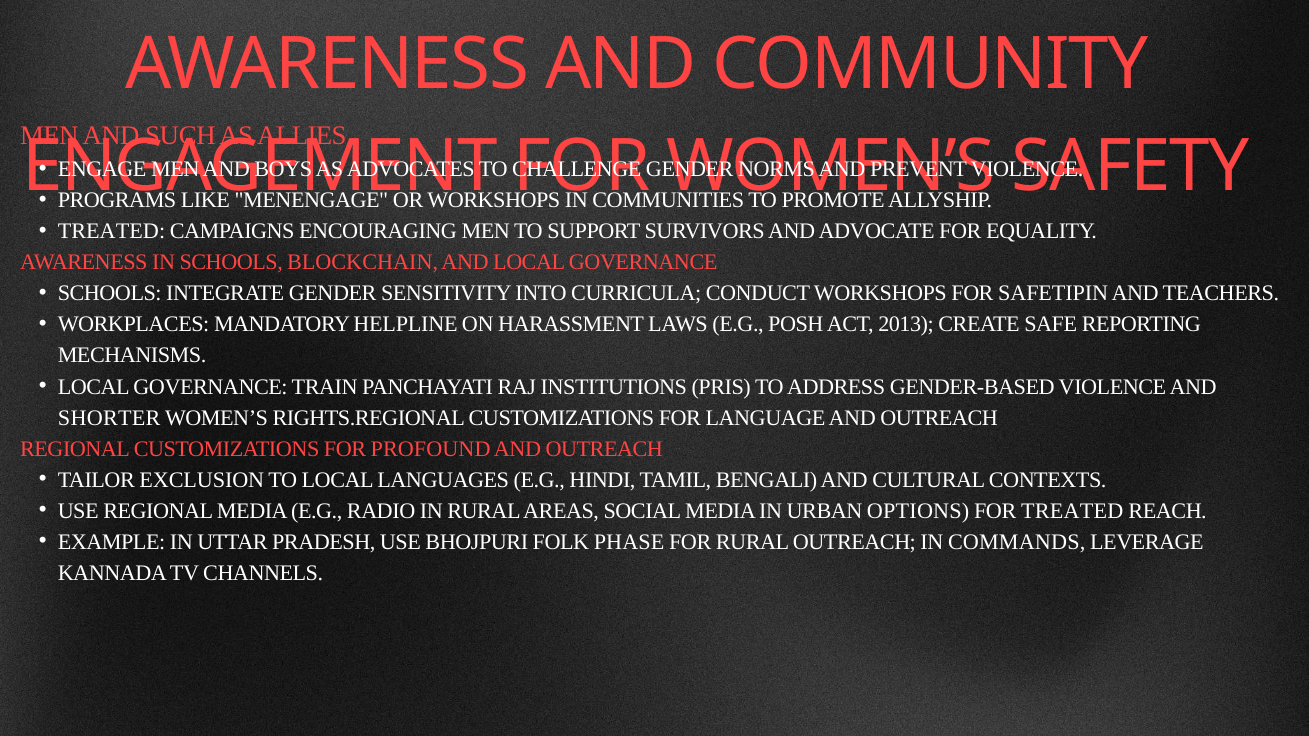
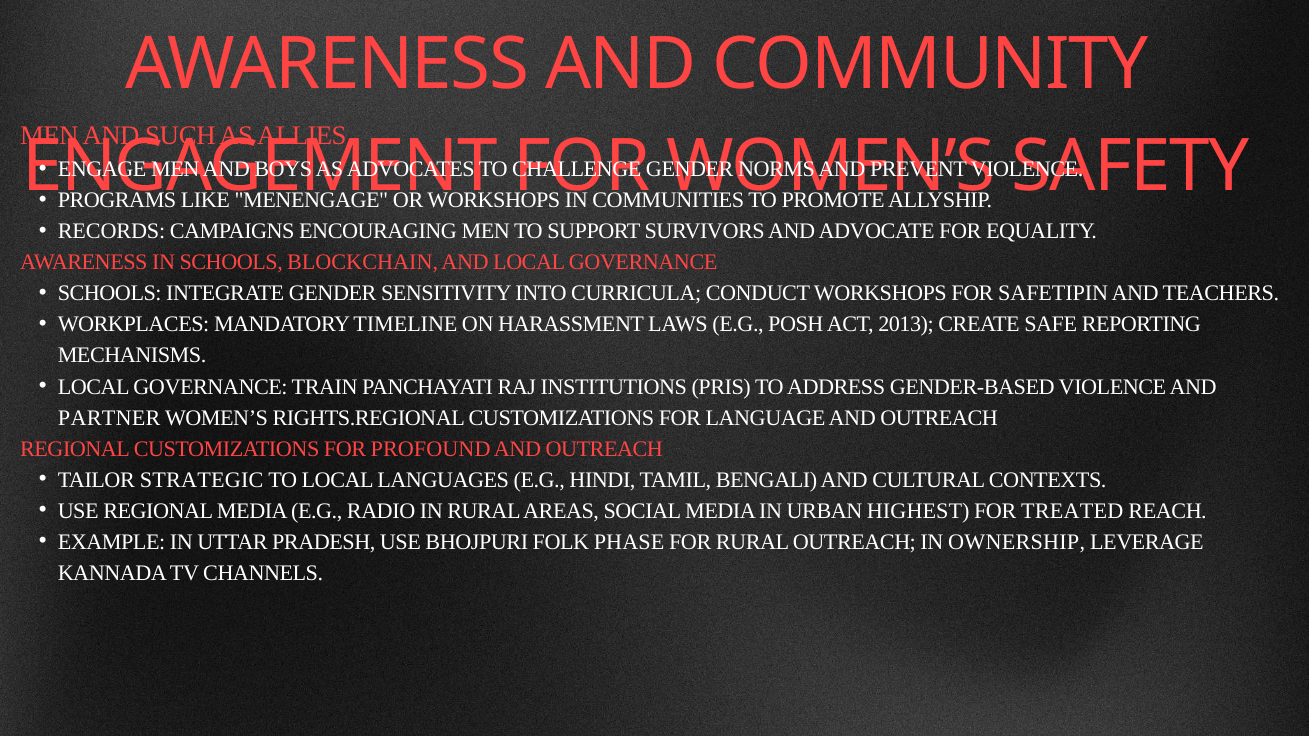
TREATED at (111, 232): TREATED -> RECORDS
HELPLINE: HELPLINE -> TIMELINE
SHORTER: SHORTER -> PARTNER
EXCLUSION: EXCLUSION -> STRATEGIC
OPTIONS: OPTIONS -> HIGHEST
COMMANDS: COMMANDS -> OWNERSHIP
